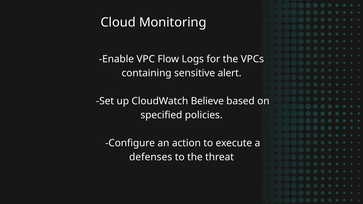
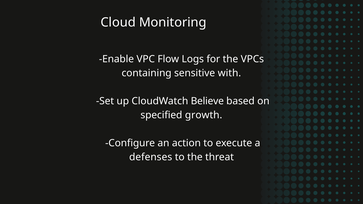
alert: alert -> with
policies: policies -> growth
